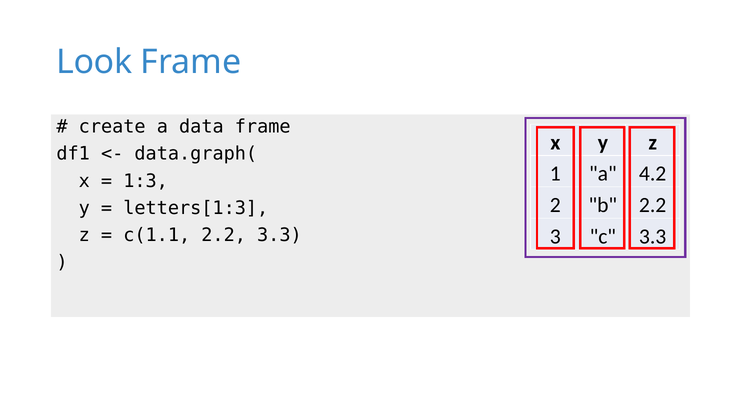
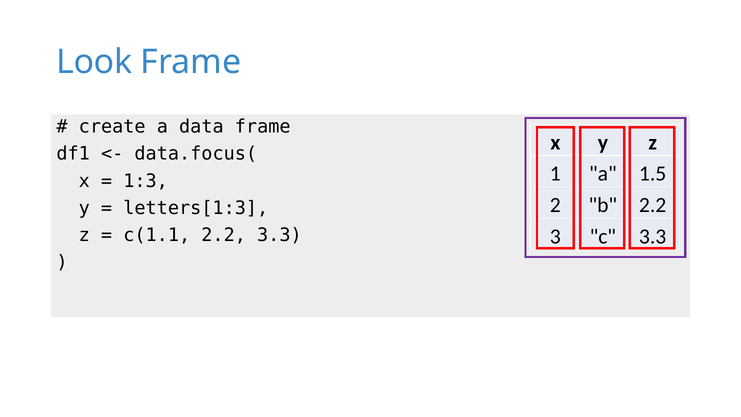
data.graph(: data.graph( -> data.focus(
4.2: 4.2 -> 1.5
